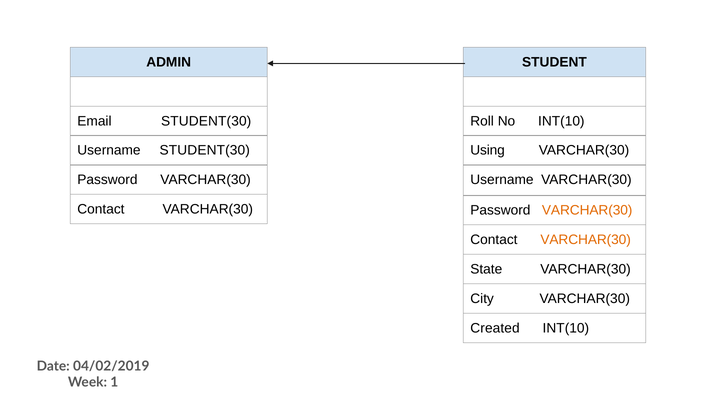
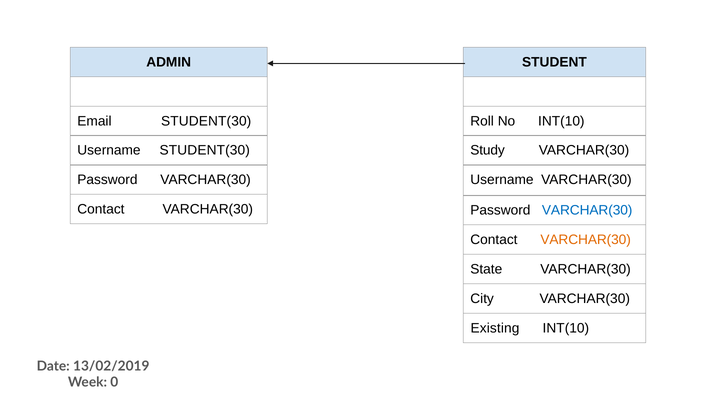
Using: Using -> Study
VARCHAR(30 at (587, 210) colour: orange -> blue
Created: Created -> Existing
04/02/2019: 04/02/2019 -> 13/02/2019
1: 1 -> 0
